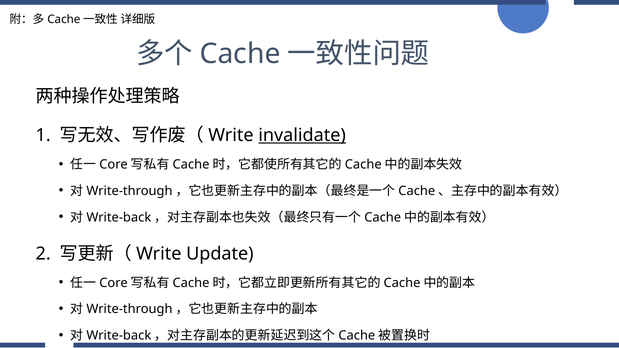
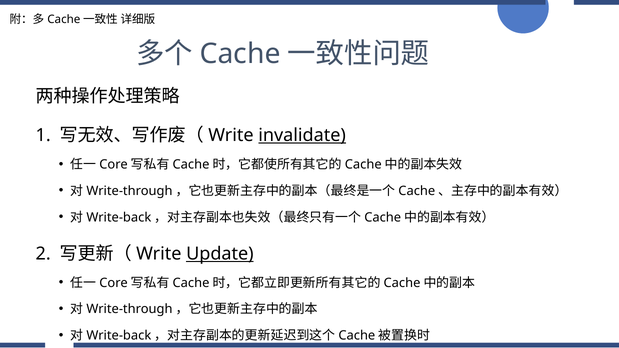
Update underline: none -> present
